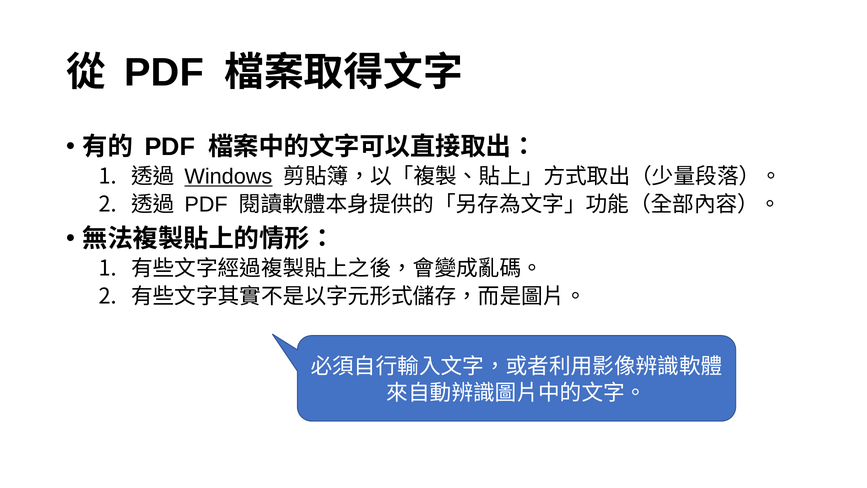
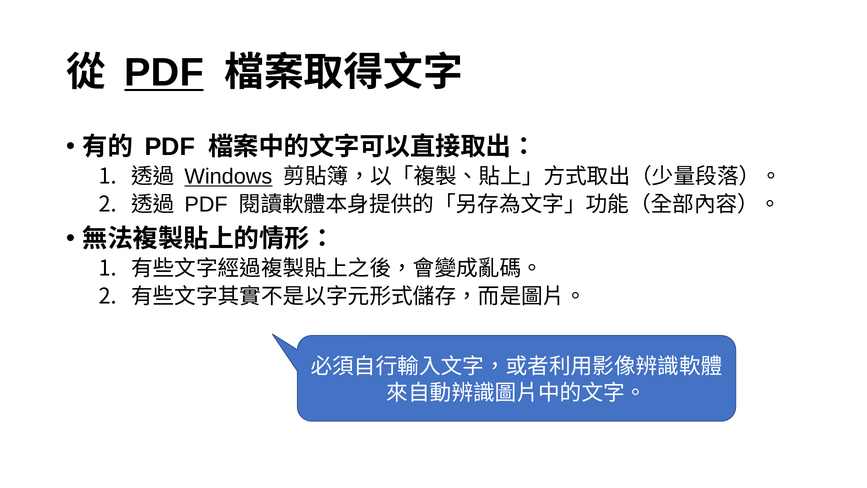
PDF at (164, 73) underline: none -> present
